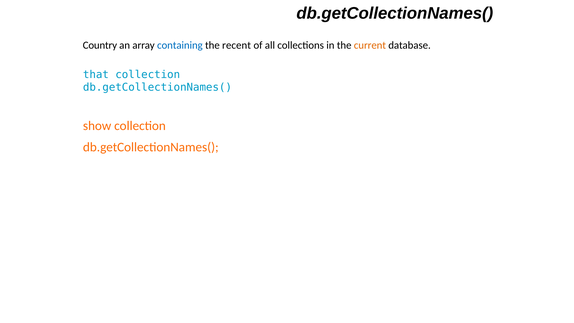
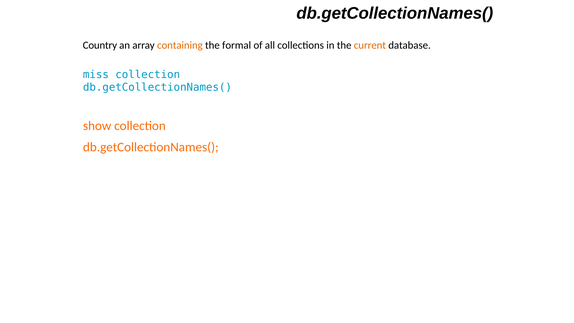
containing colour: blue -> orange
recent: recent -> formal
that: that -> miss
